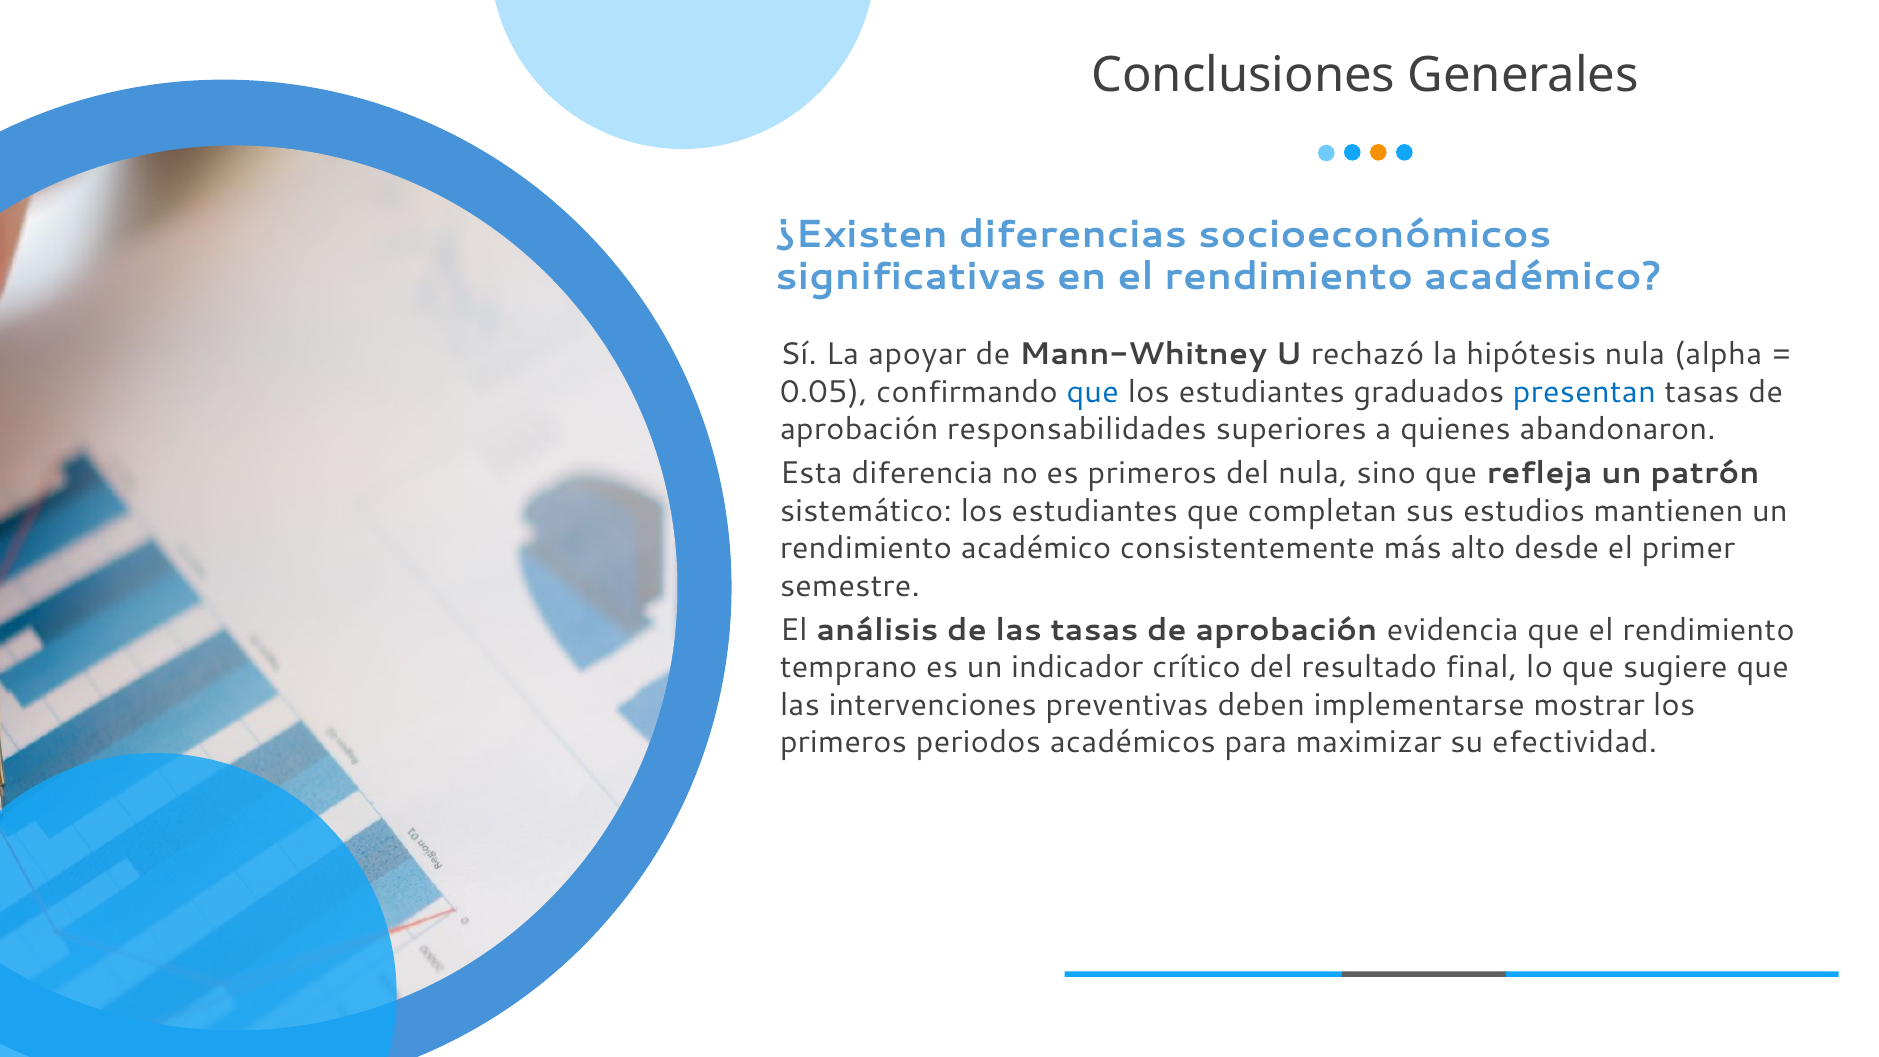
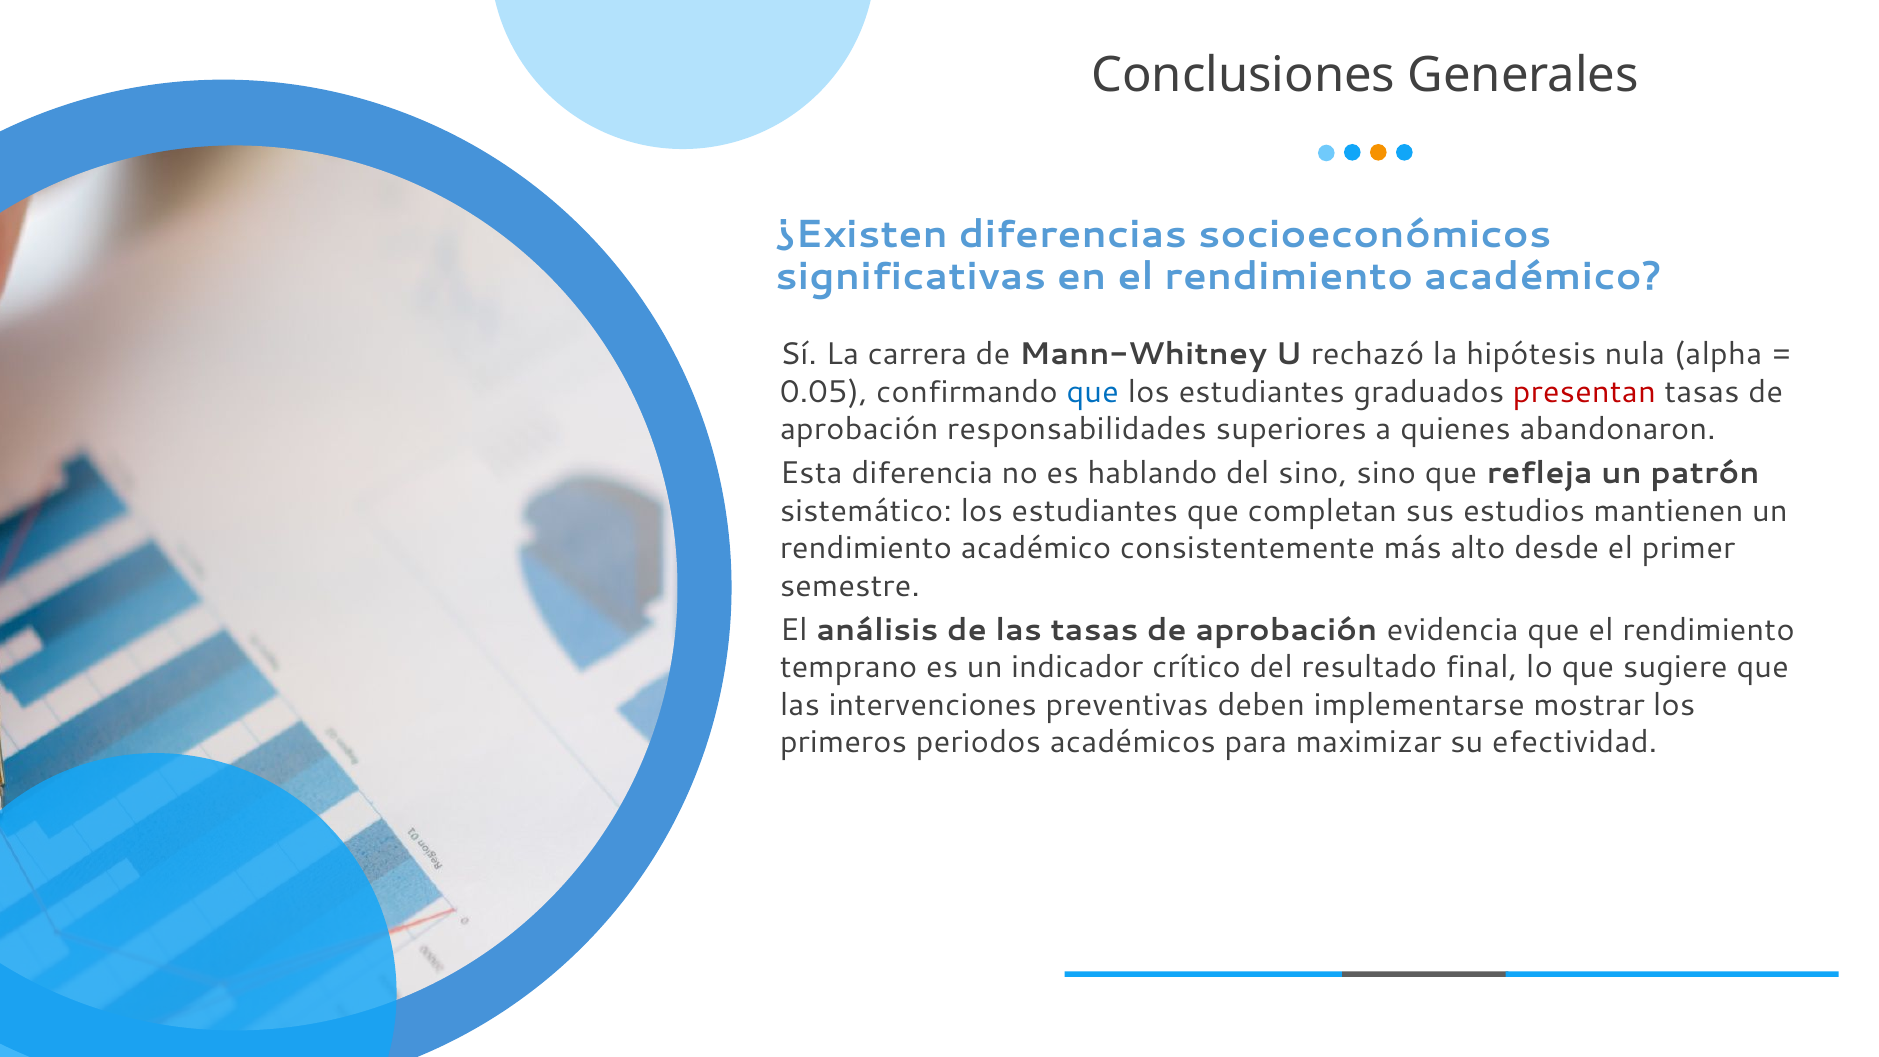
apoyar: apoyar -> carrera
presentan colour: blue -> red
es primeros: primeros -> hablando
del nula: nula -> sino
